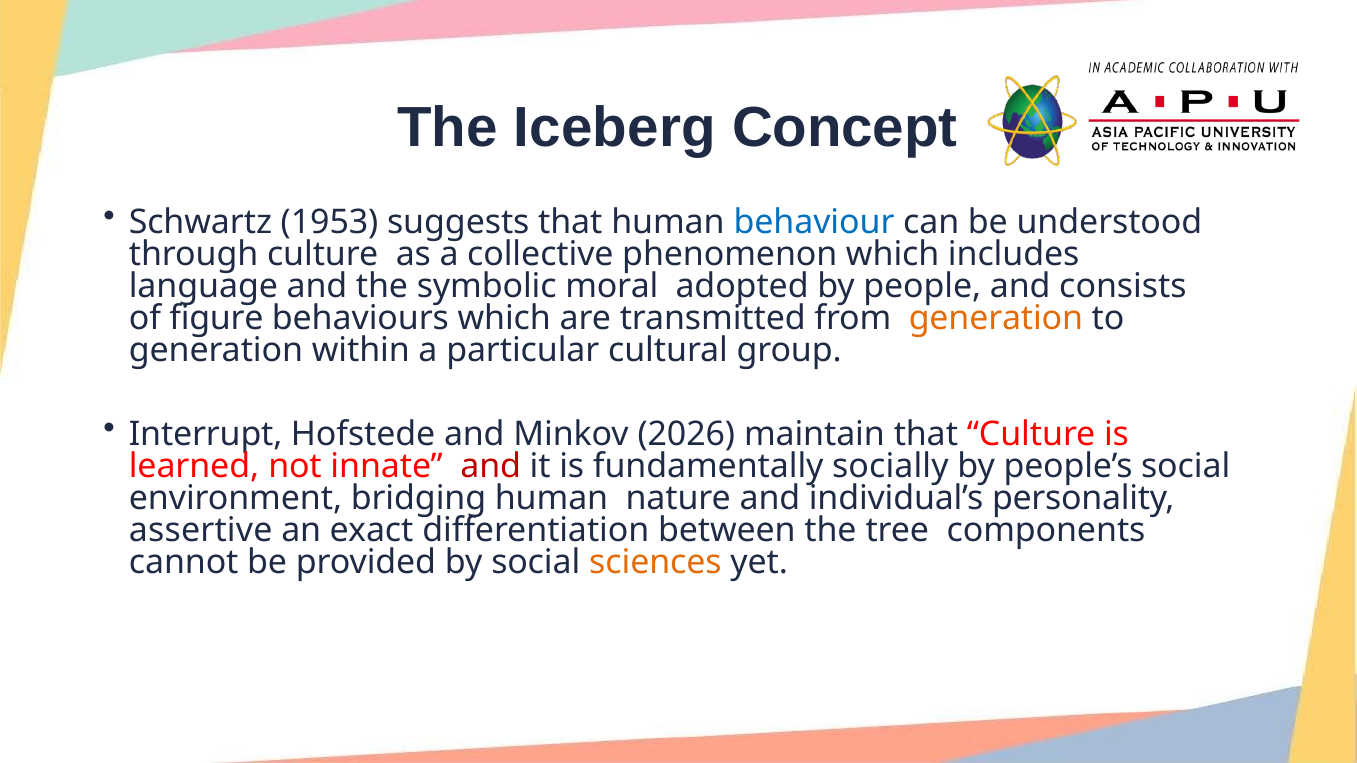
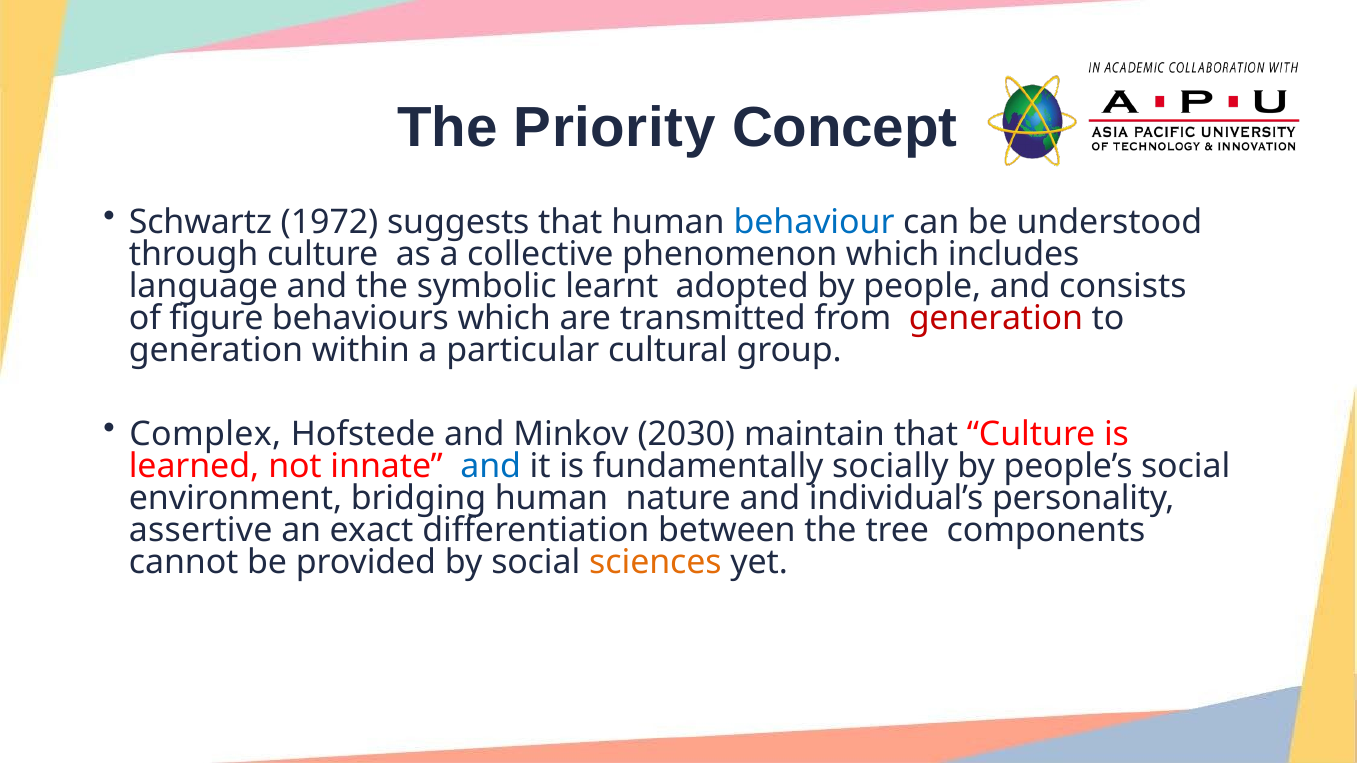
Iceberg: Iceberg -> Priority
1953: 1953 -> 1972
moral: moral -> learnt
generation at (996, 318) colour: orange -> red
Interrupt: Interrupt -> Complex
2026: 2026 -> 2030
and at (491, 466) colour: red -> blue
